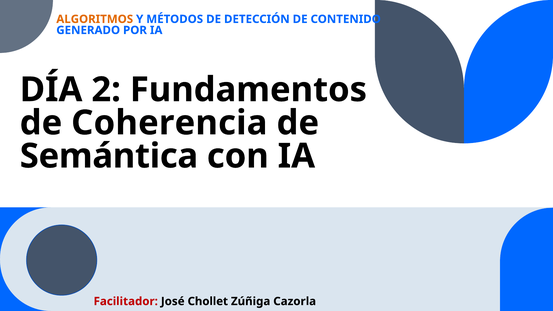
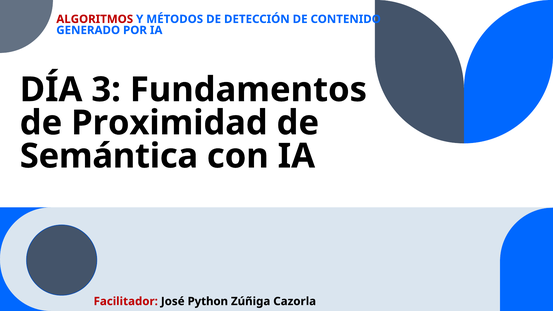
ALGORITMOS colour: orange -> red
2: 2 -> 3
Coherencia: Coherencia -> Proximidad
Chollet: Chollet -> Python
